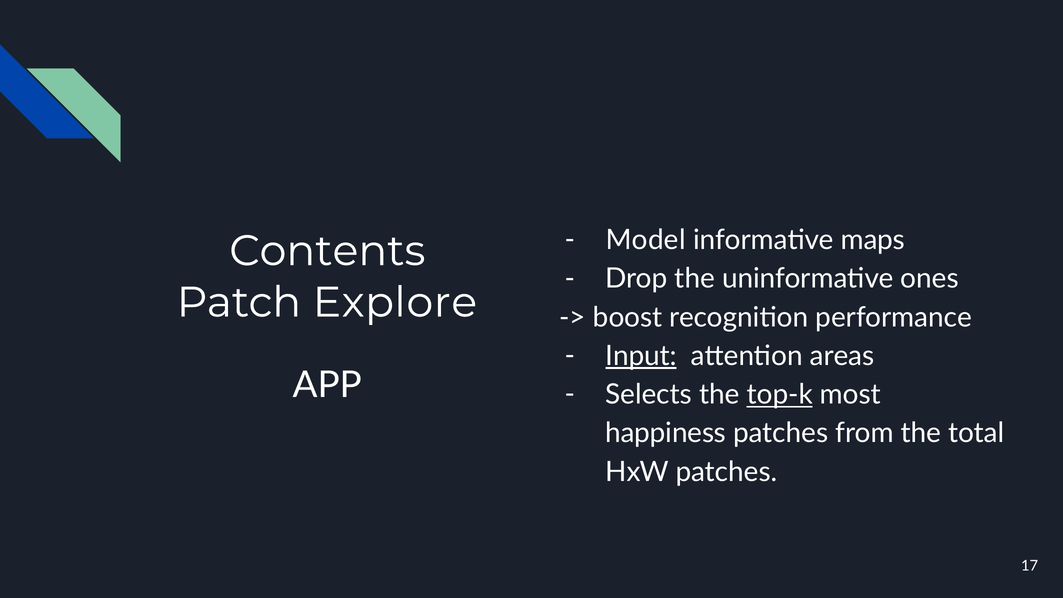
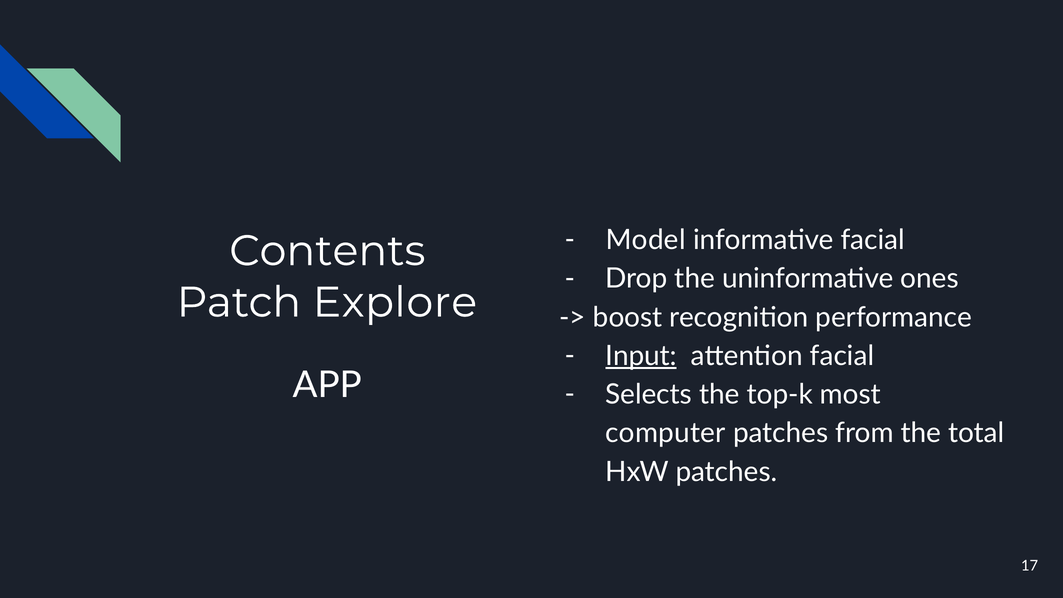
informative maps: maps -> facial
attention areas: areas -> facial
top-k underline: present -> none
happiness: happiness -> computer
